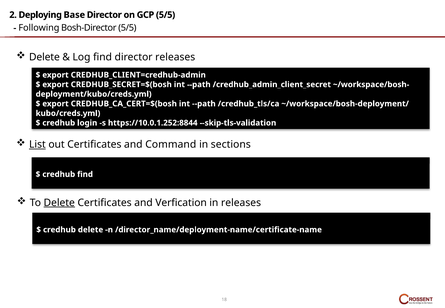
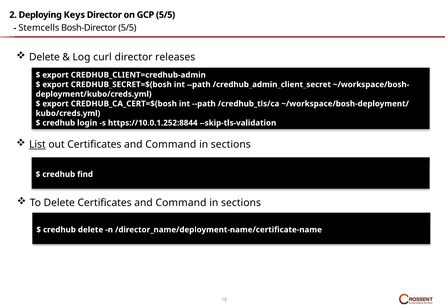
Base: Base -> Keys
Following: Following -> Stemcells
Log find: find -> curl
Delete at (59, 203) underline: present -> none
Verfication at (181, 203): Verfication -> Command
releases at (241, 203): releases -> sections
